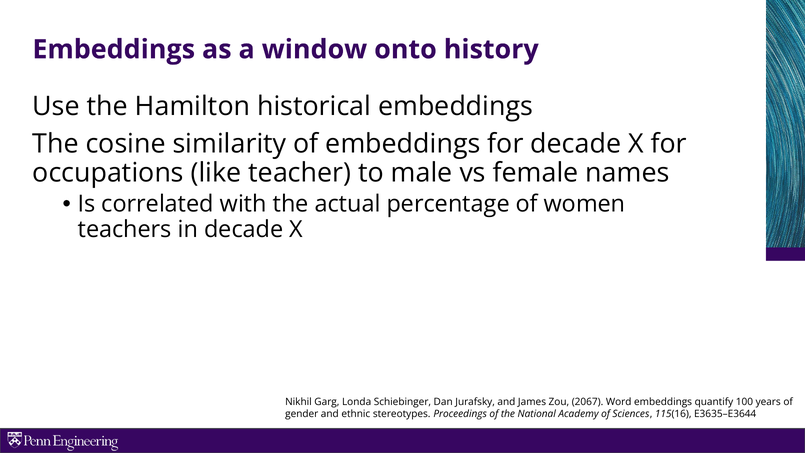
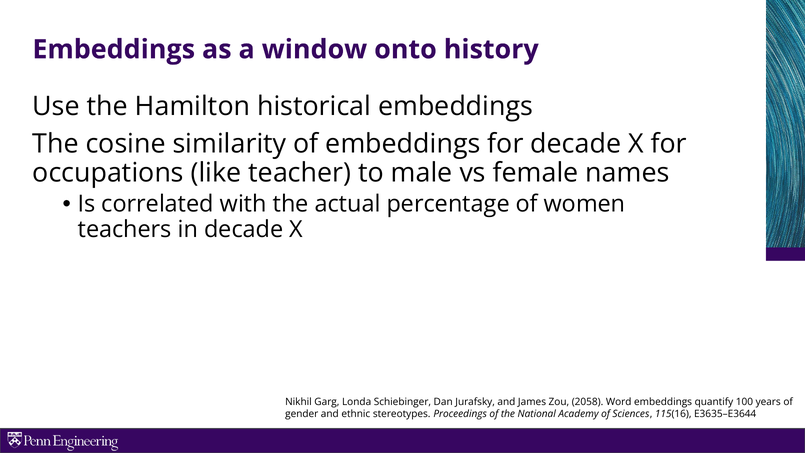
2067: 2067 -> 2058
